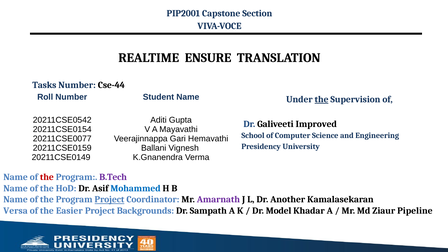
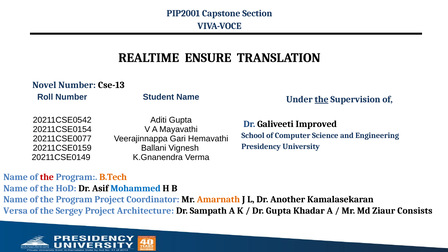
Tasks: Tasks -> Novel
Cse-44: Cse-44 -> Cse-13
B.Tech colour: purple -> orange
Project at (109, 200) underline: present -> none
Amarnath colour: purple -> orange
Easier: Easier -> Sergey
Backgrounds: Backgrounds -> Architecture
Dr Model: Model -> Gupta
Pipeline: Pipeline -> Consists
